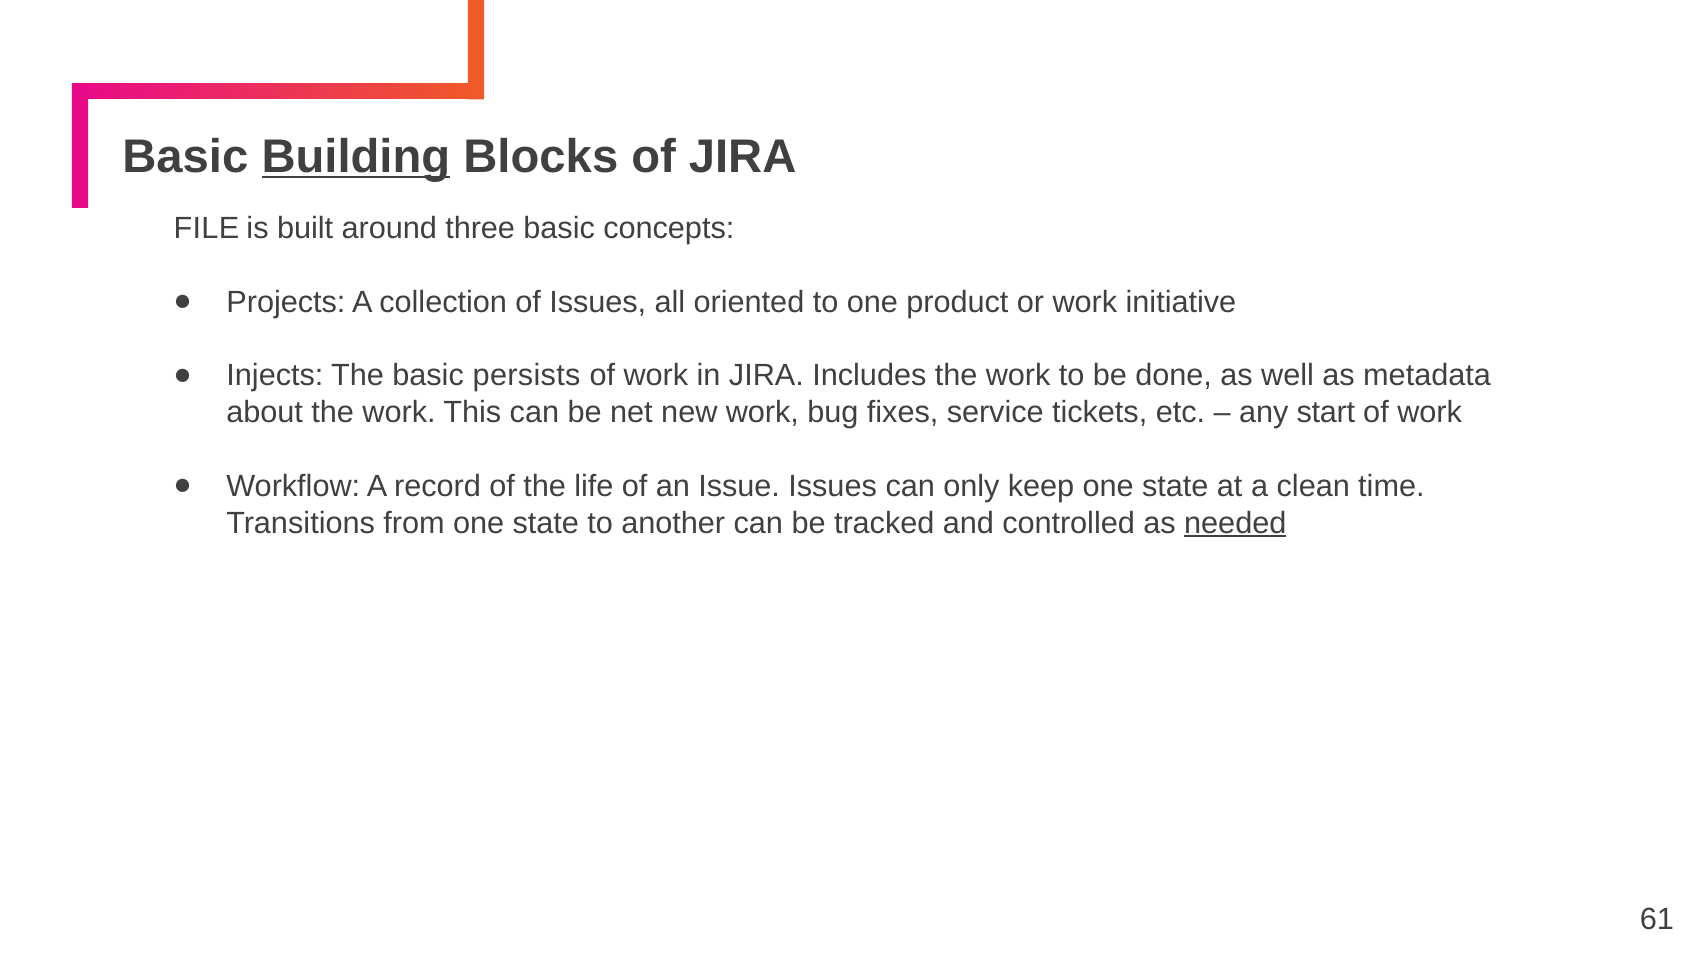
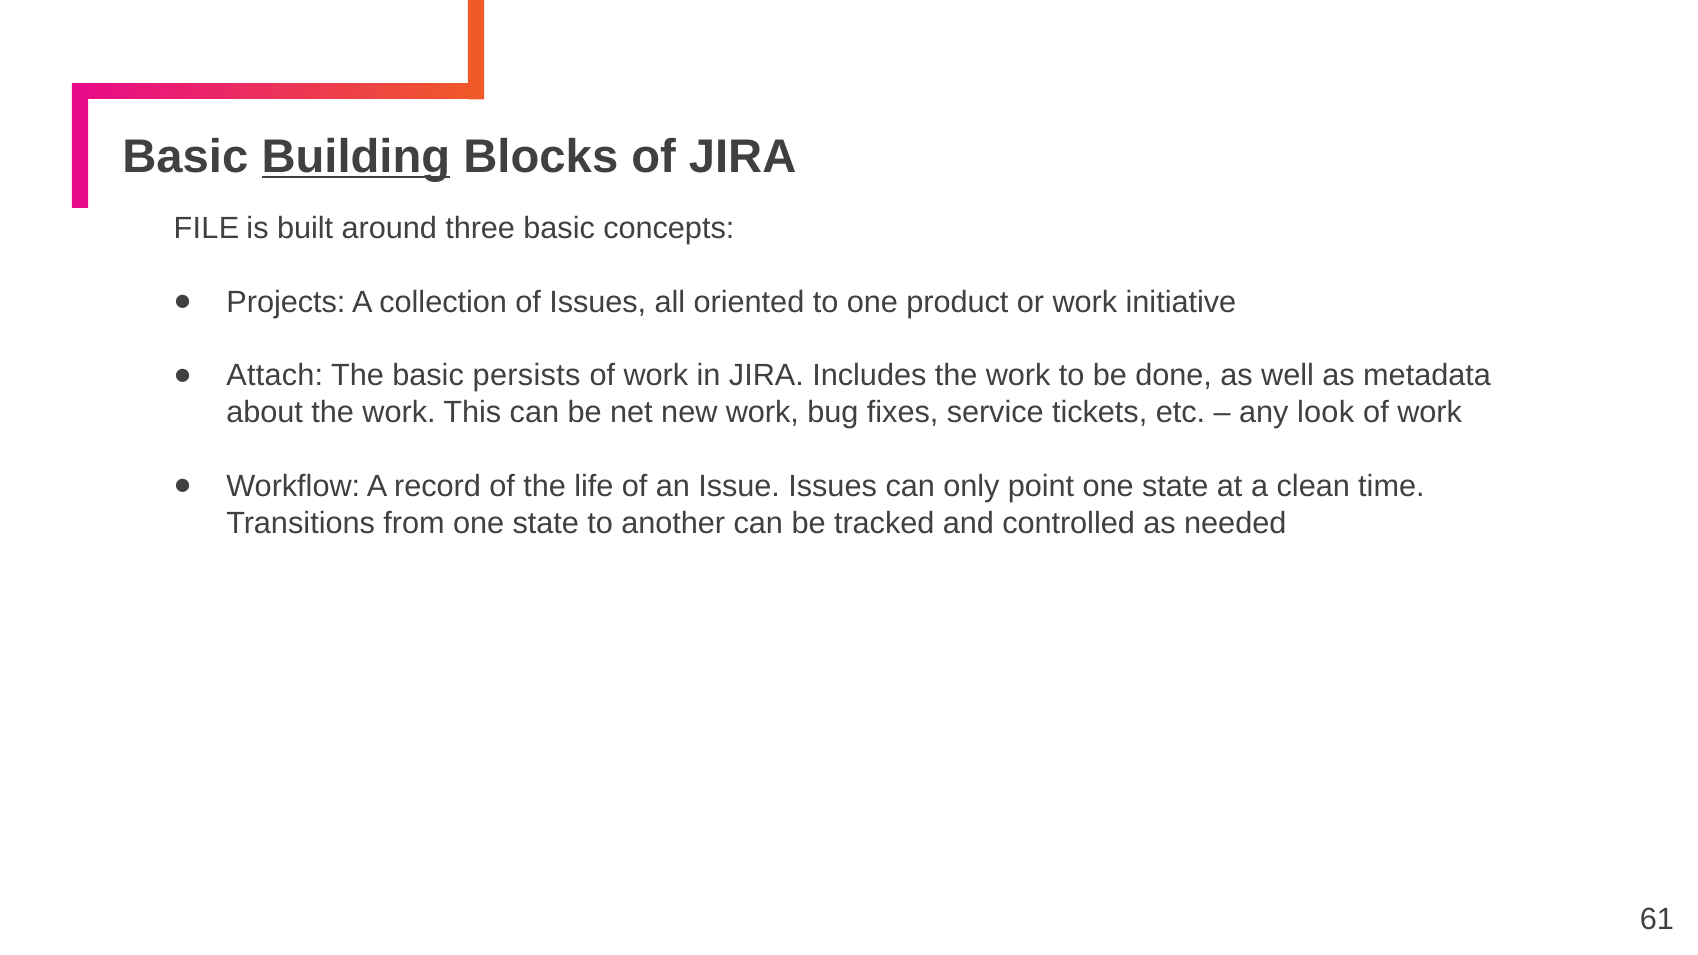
Injects: Injects -> Attach
start: start -> look
keep: keep -> point
needed underline: present -> none
